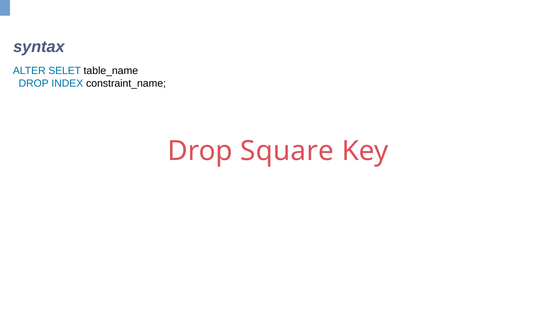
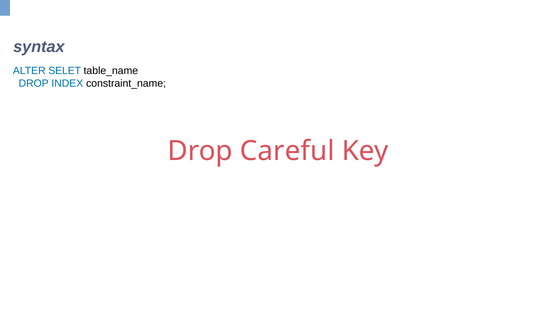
Square: Square -> Careful
